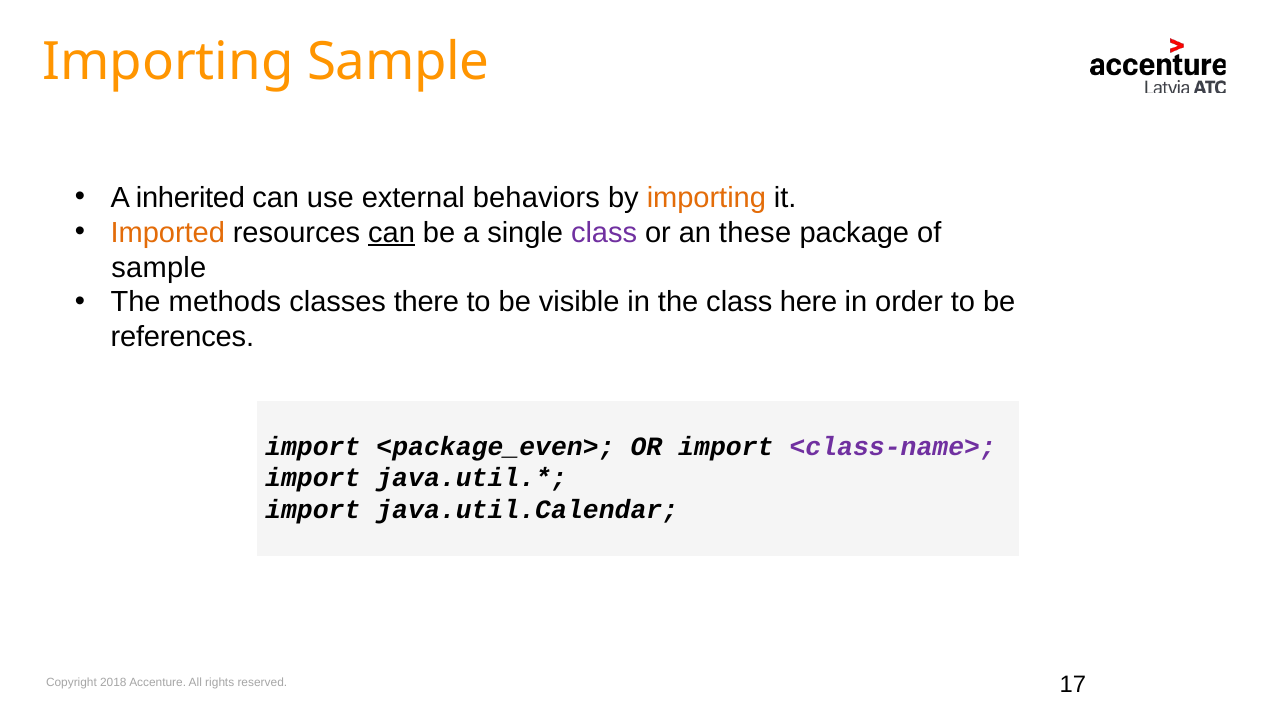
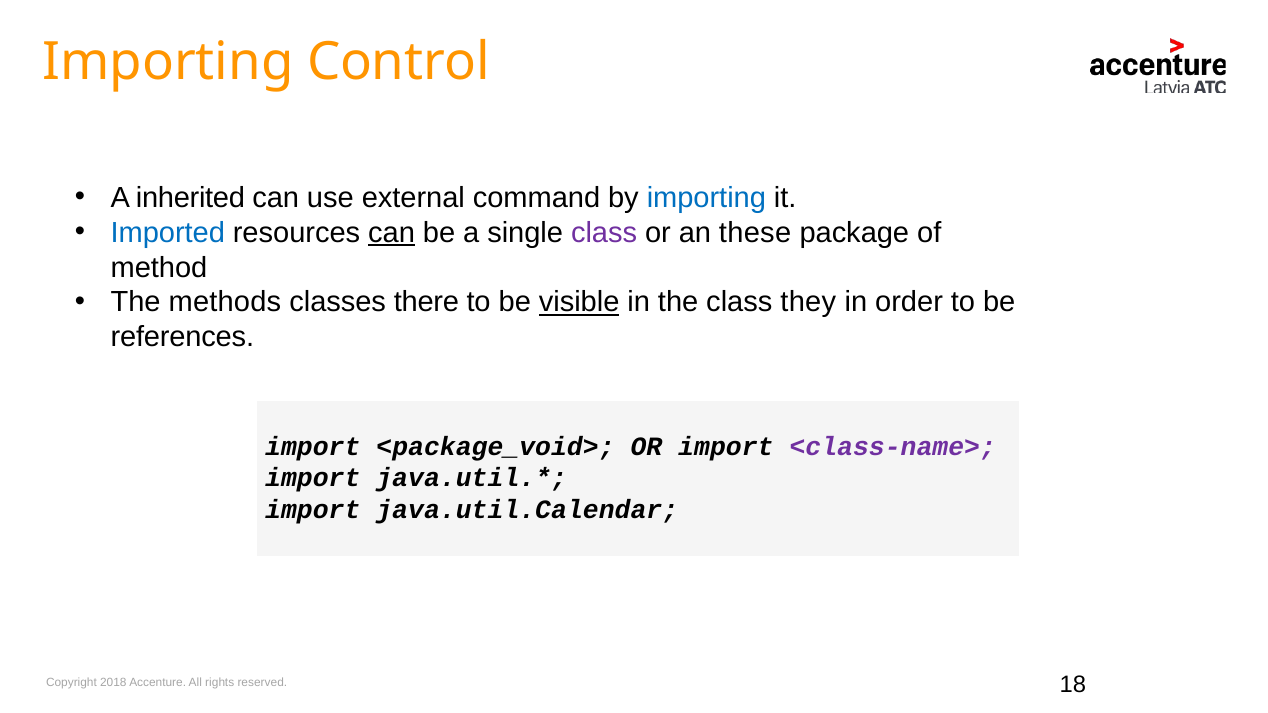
Importing Sample: Sample -> Control
behaviors: behaviors -> command
importing at (706, 198) colour: orange -> blue
Imported colour: orange -> blue
sample at (159, 268): sample -> method
visible underline: none -> present
here: here -> they
<package_even>: <package_even> -> <package_void>
17: 17 -> 18
